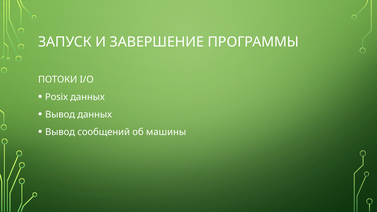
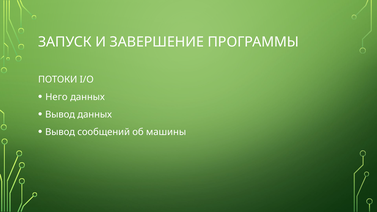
Posix: Posix -> Него
